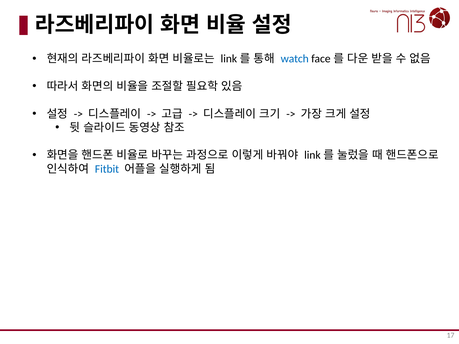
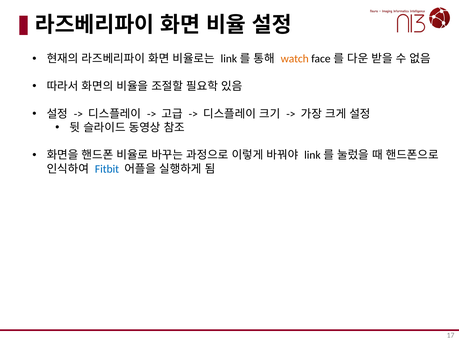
watch colour: blue -> orange
